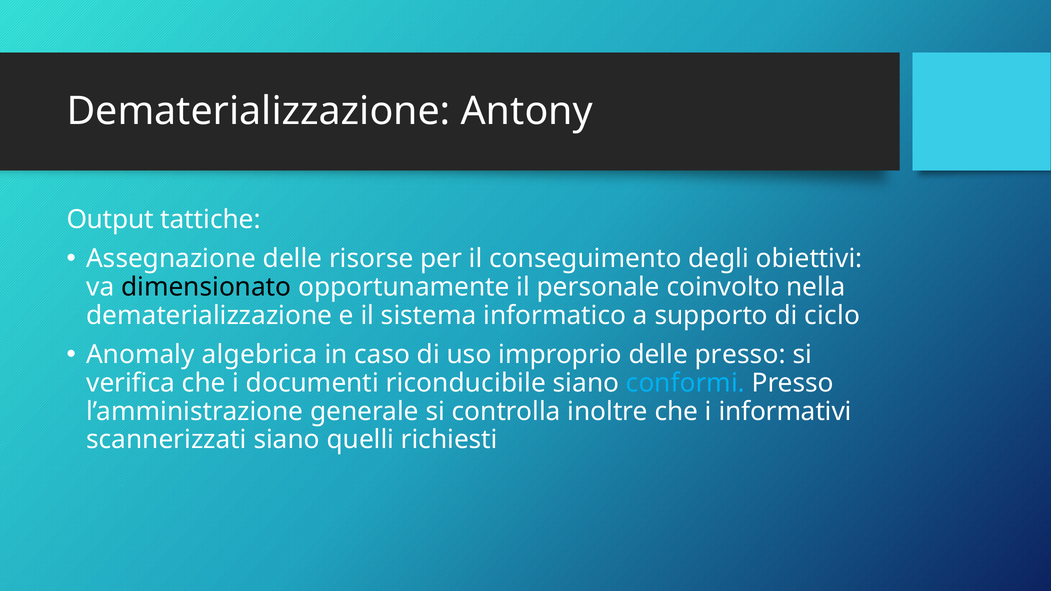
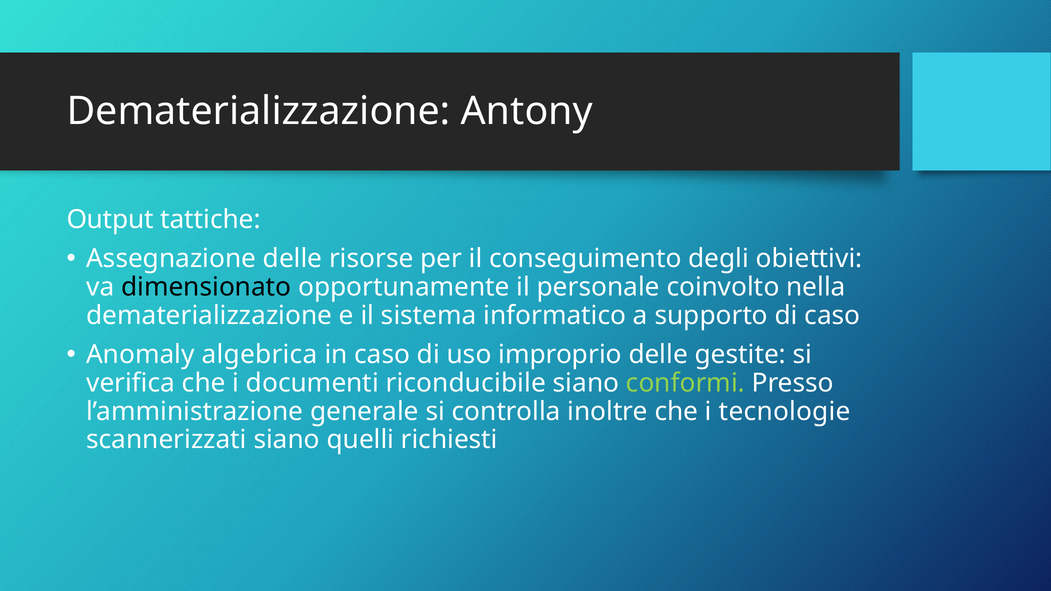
di ciclo: ciclo -> caso
delle presso: presso -> gestite
conformi colour: light blue -> light green
informativi: informativi -> tecnologie
